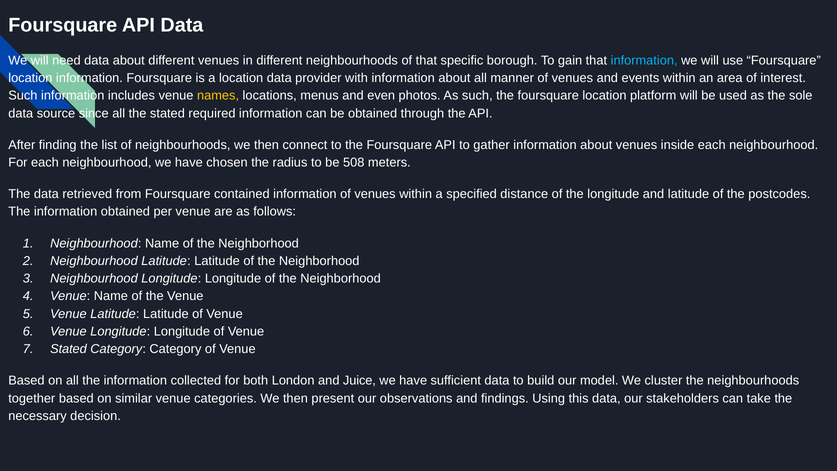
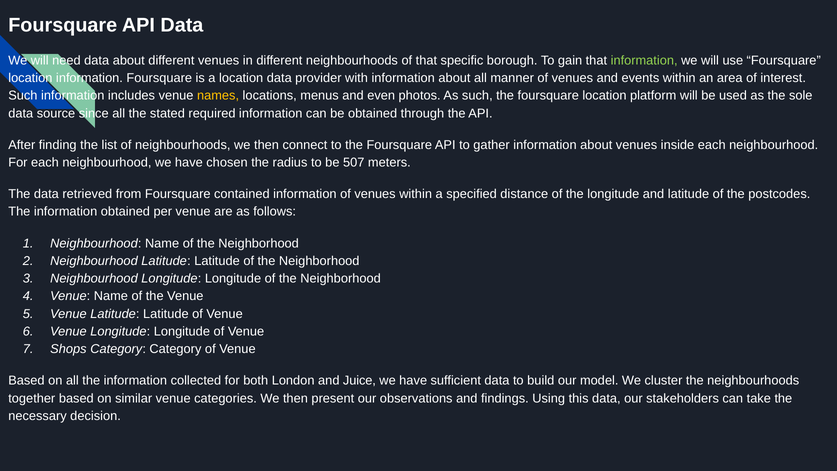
information at (644, 60) colour: light blue -> light green
508: 508 -> 507
Stated at (68, 349): Stated -> Shops
